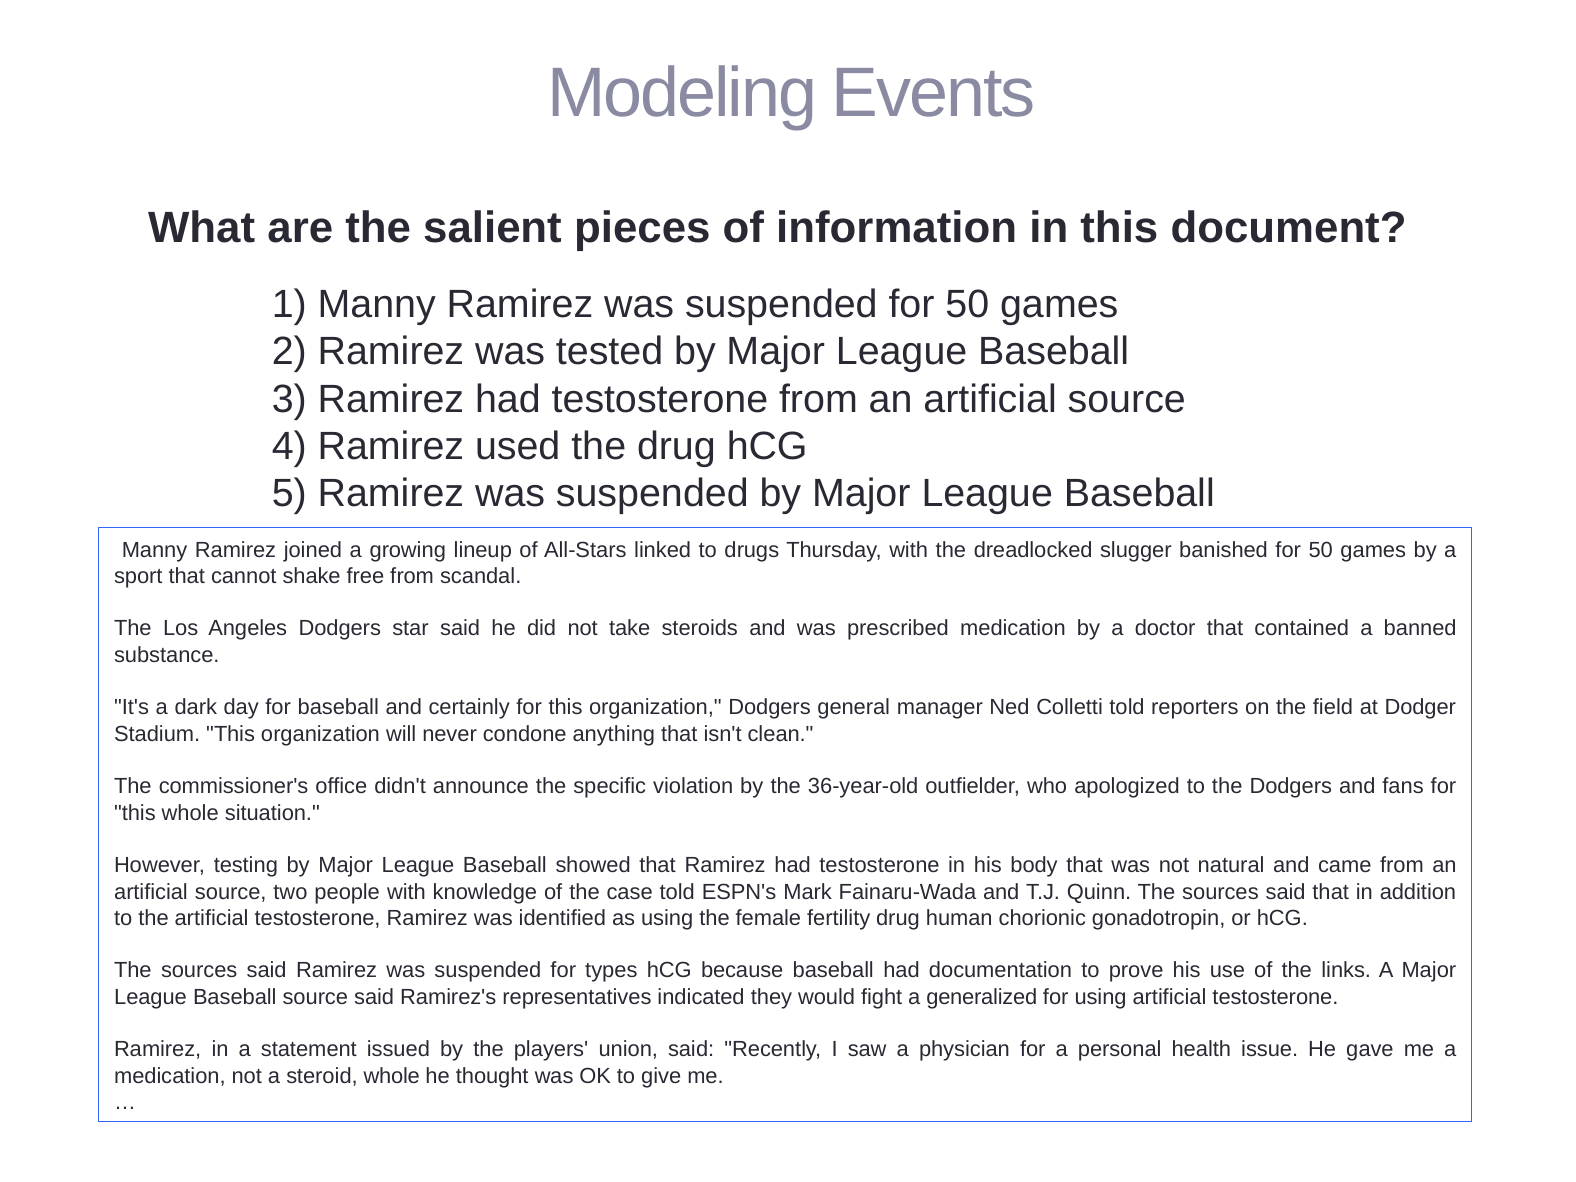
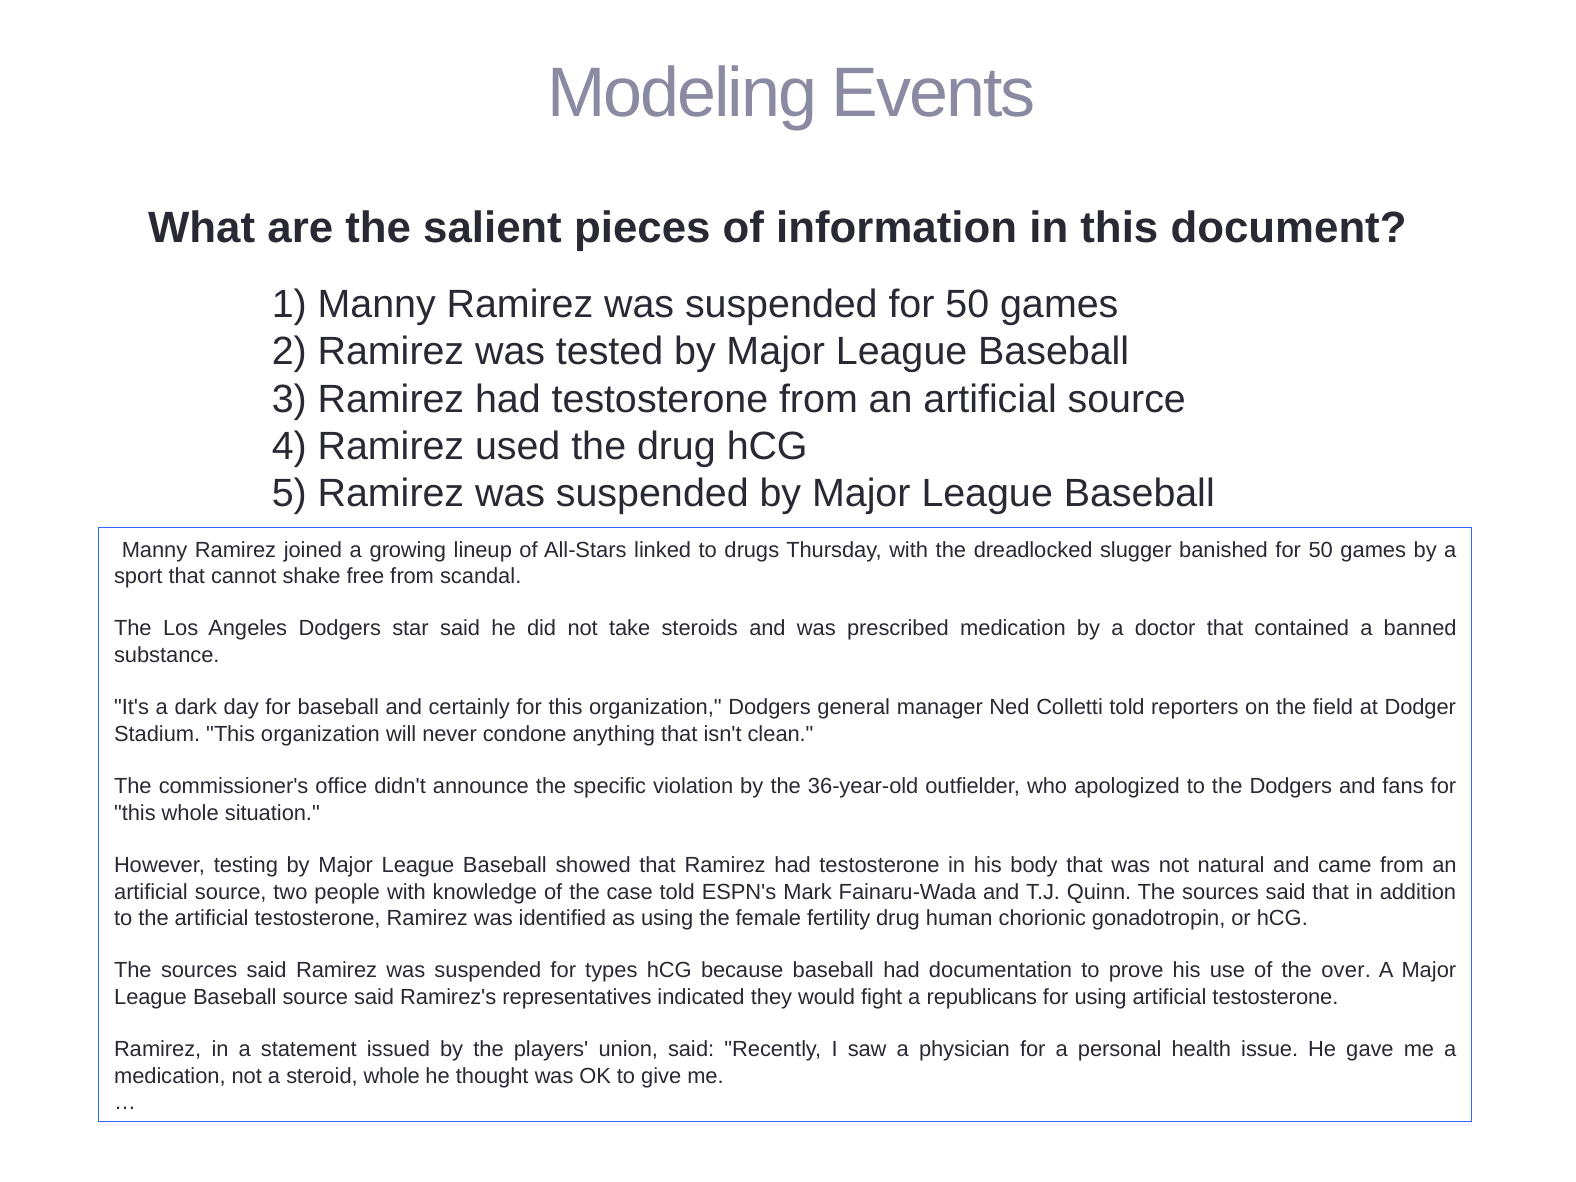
links: links -> over
generalized: generalized -> republicans
